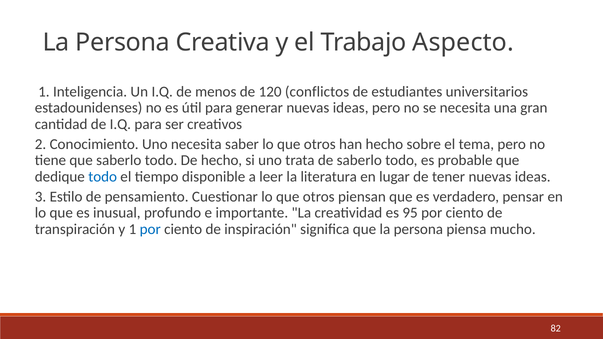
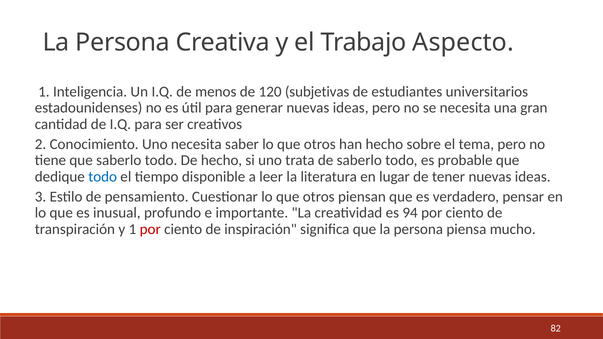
conflictos: conflictos -> subjetivas
95: 95 -> 94
por at (150, 229) colour: blue -> red
